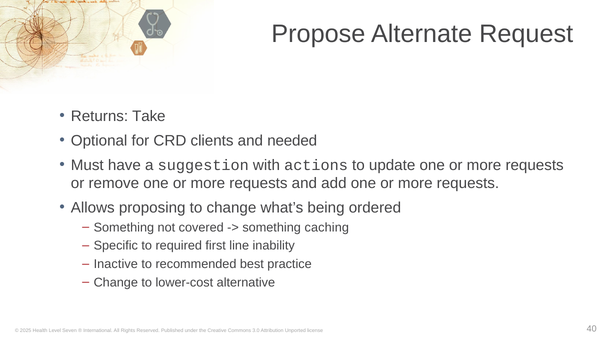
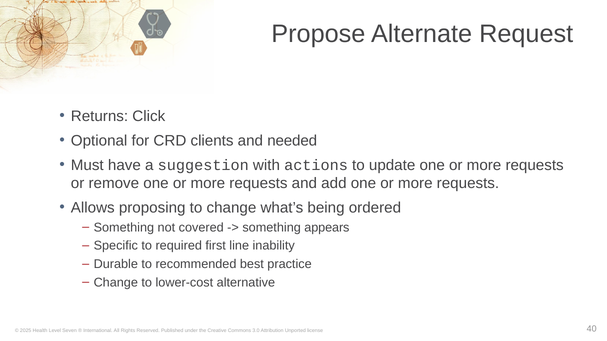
Take: Take -> Click
caching: caching -> appears
Inactive: Inactive -> Durable
